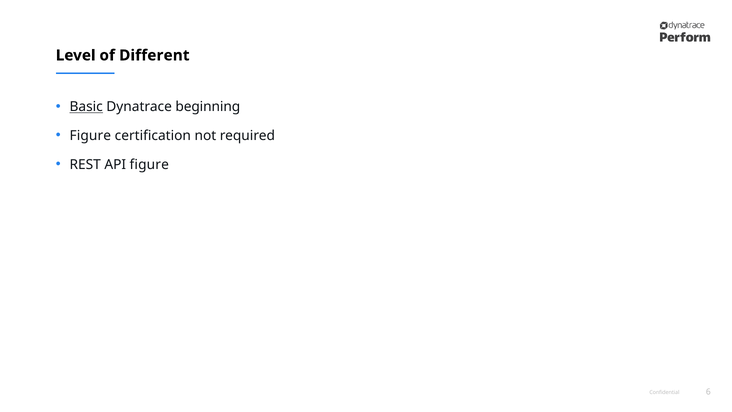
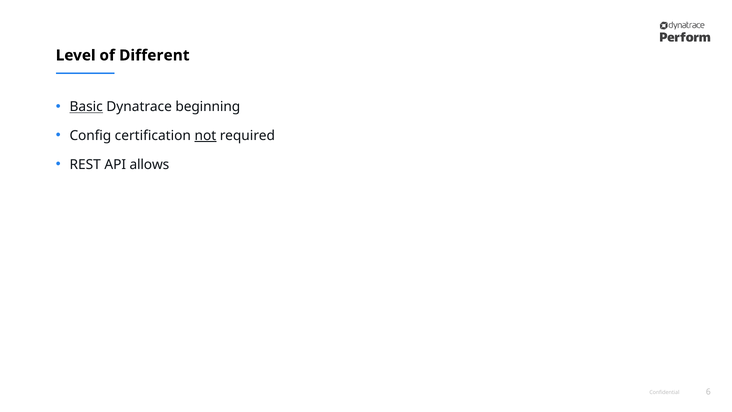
Figure at (90, 136): Figure -> Config
not underline: none -> present
API figure: figure -> allows
